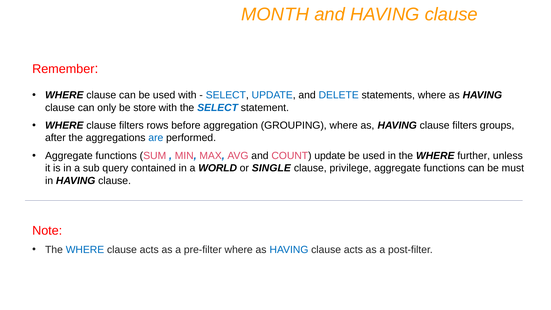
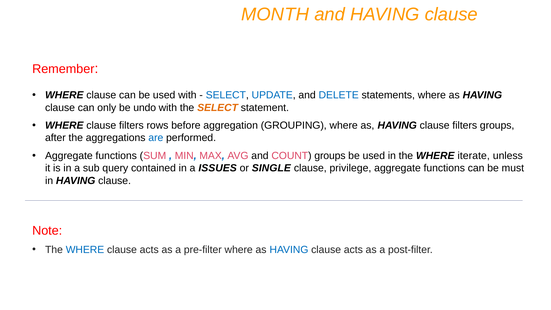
store: store -> undo
SELECT at (218, 108) colour: blue -> orange
COUNT update: update -> groups
further: further -> iterate
WORLD: WORLD -> ISSUES
